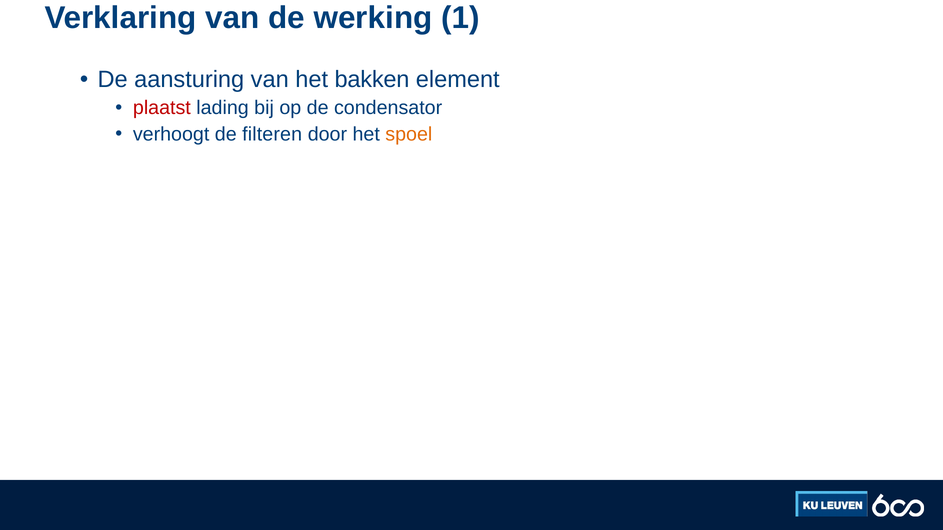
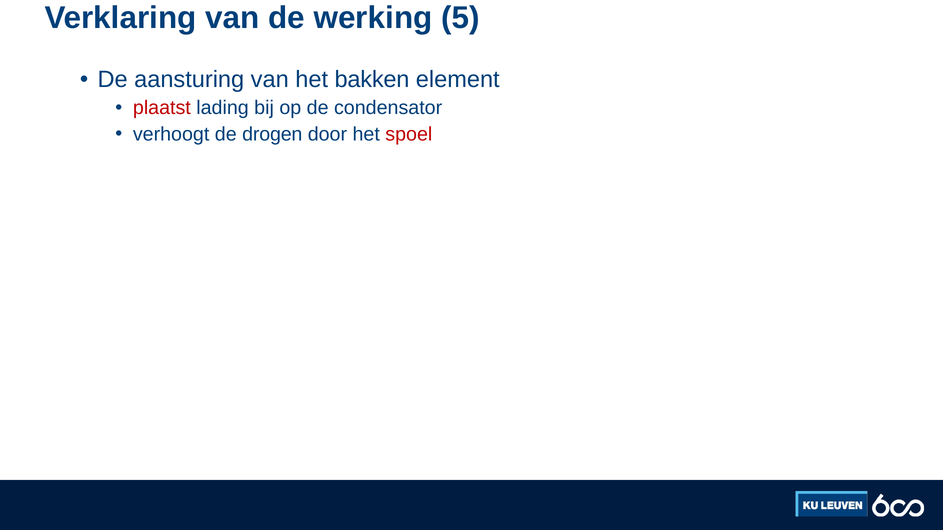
1: 1 -> 5
filteren: filteren -> drogen
spoel colour: orange -> red
